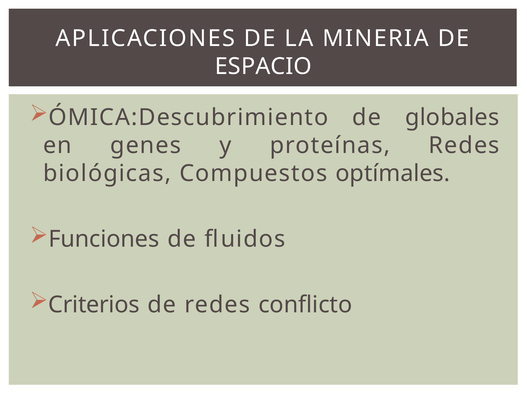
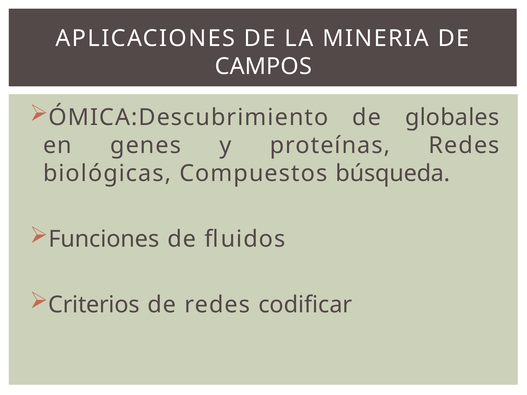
ESPACIO: ESPACIO -> CAMPOS
optímales: optímales -> búsqueda
conflicto: conflicto -> codificar
